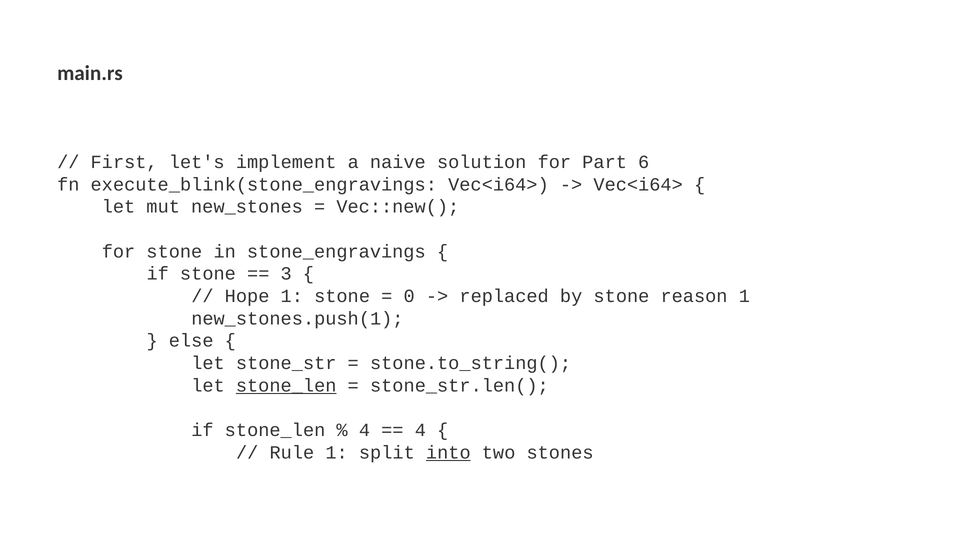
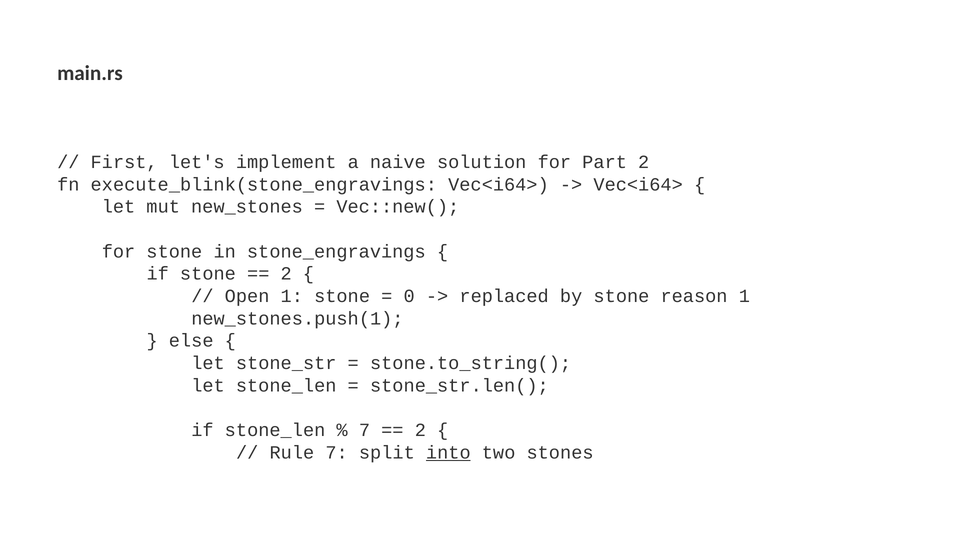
Part 6: 6 -> 2
3 at (286, 274): 3 -> 2
Hope: Hope -> Open
stone_len at (286, 385) underline: present -> none
4 at (365, 430): 4 -> 7
4 at (420, 430): 4 -> 2
Rule 1: 1 -> 7
